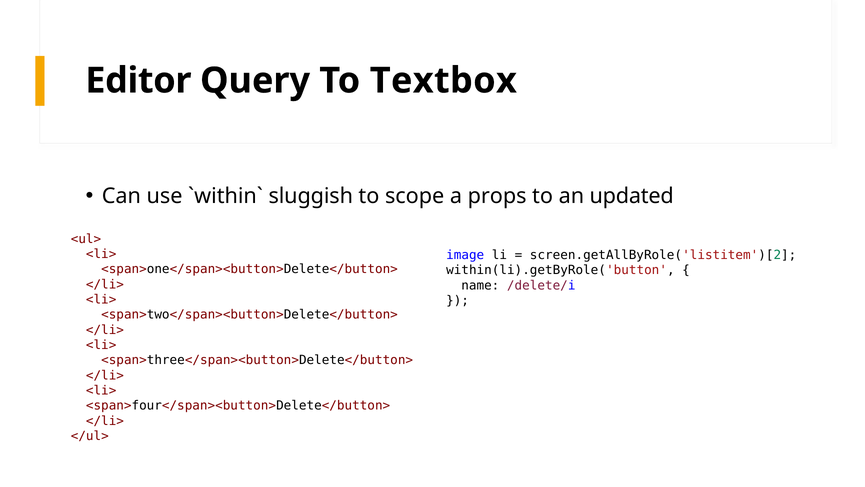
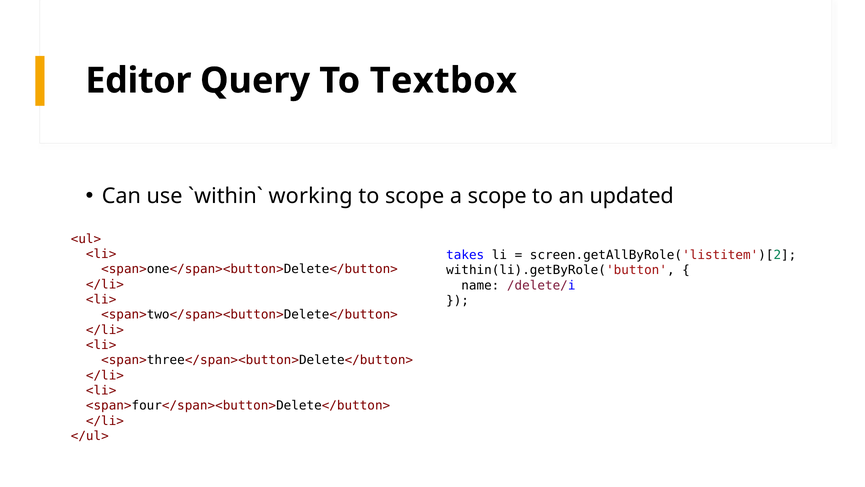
sluggish: sluggish -> working
a props: props -> scope
image: image -> takes
